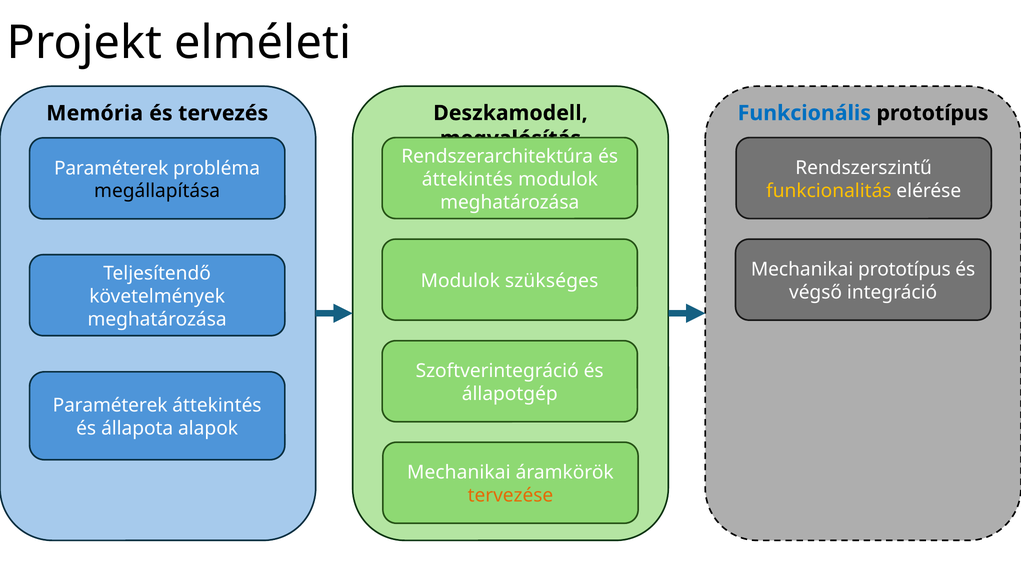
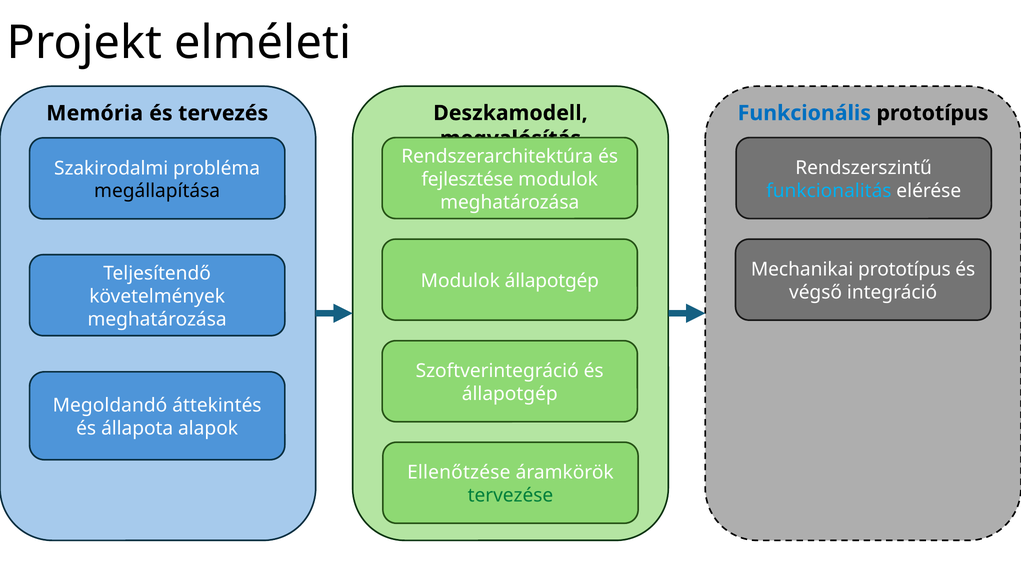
Paraméterek at (111, 168): Paraméterek -> Szakirodalmi
áttekintés at (467, 179): áttekintés -> fejlesztése
funkcionalitás colour: yellow -> light blue
Modulok szükséges: szükséges -> állapotgép
Paraméterek at (110, 406): Paraméterek -> Megoldandó
Mechanikai at (459, 473): Mechanikai -> Ellenőtzése
tervezése colour: orange -> green
